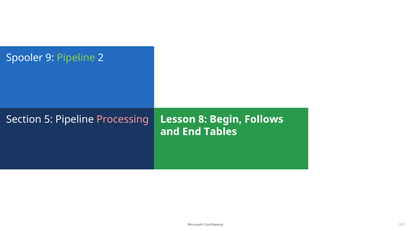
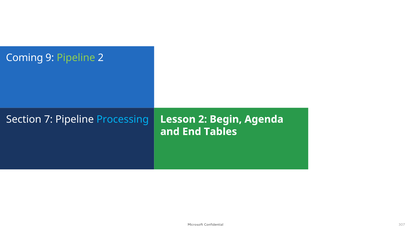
Spooler: Spooler -> Coming
5: 5 -> 7
Processing colour: pink -> light blue
Lesson 8: 8 -> 2
Follows: Follows -> Agenda
